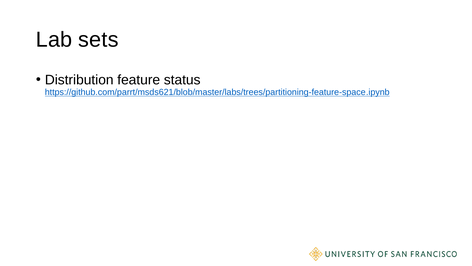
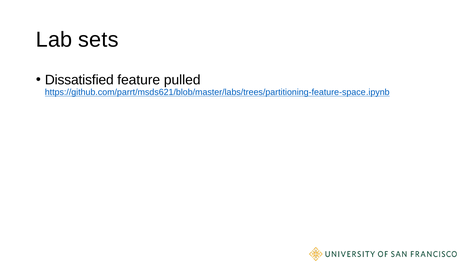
Distribution: Distribution -> Dissatisfied
status: status -> pulled
